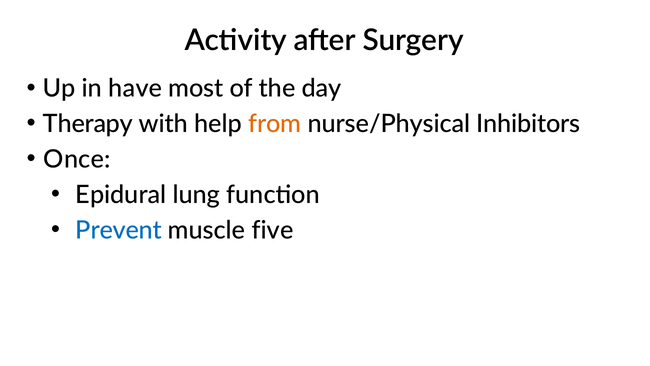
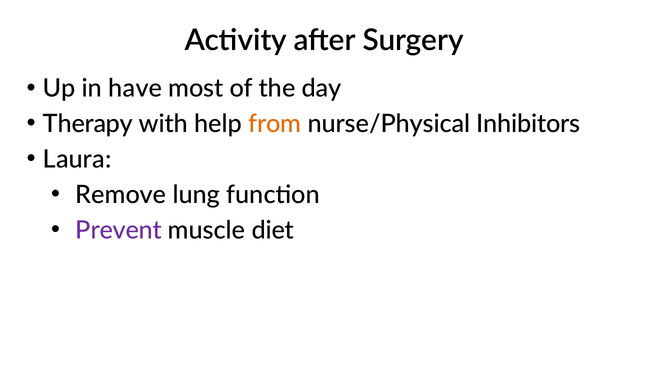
Once: Once -> Laura
Epidural: Epidural -> Remove
Prevent colour: blue -> purple
five: five -> diet
